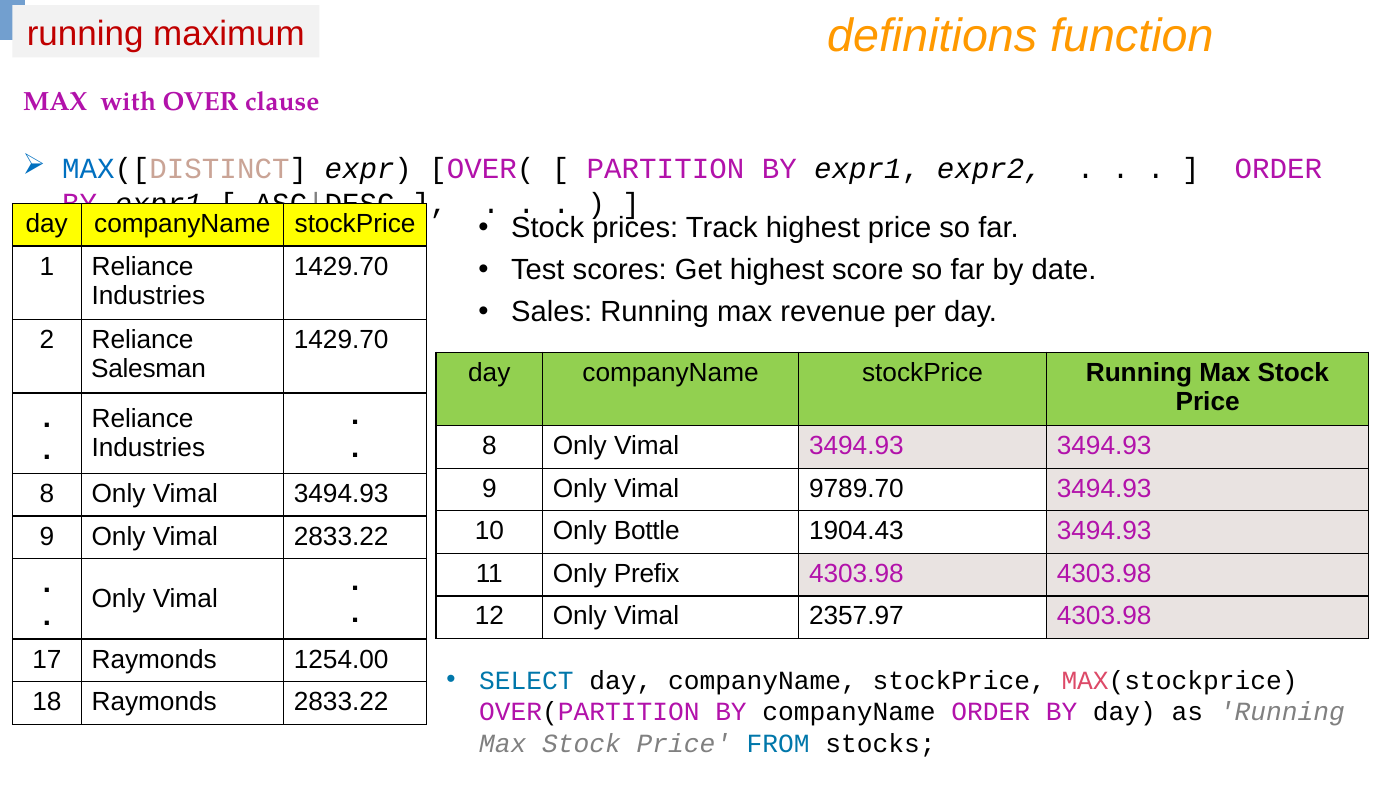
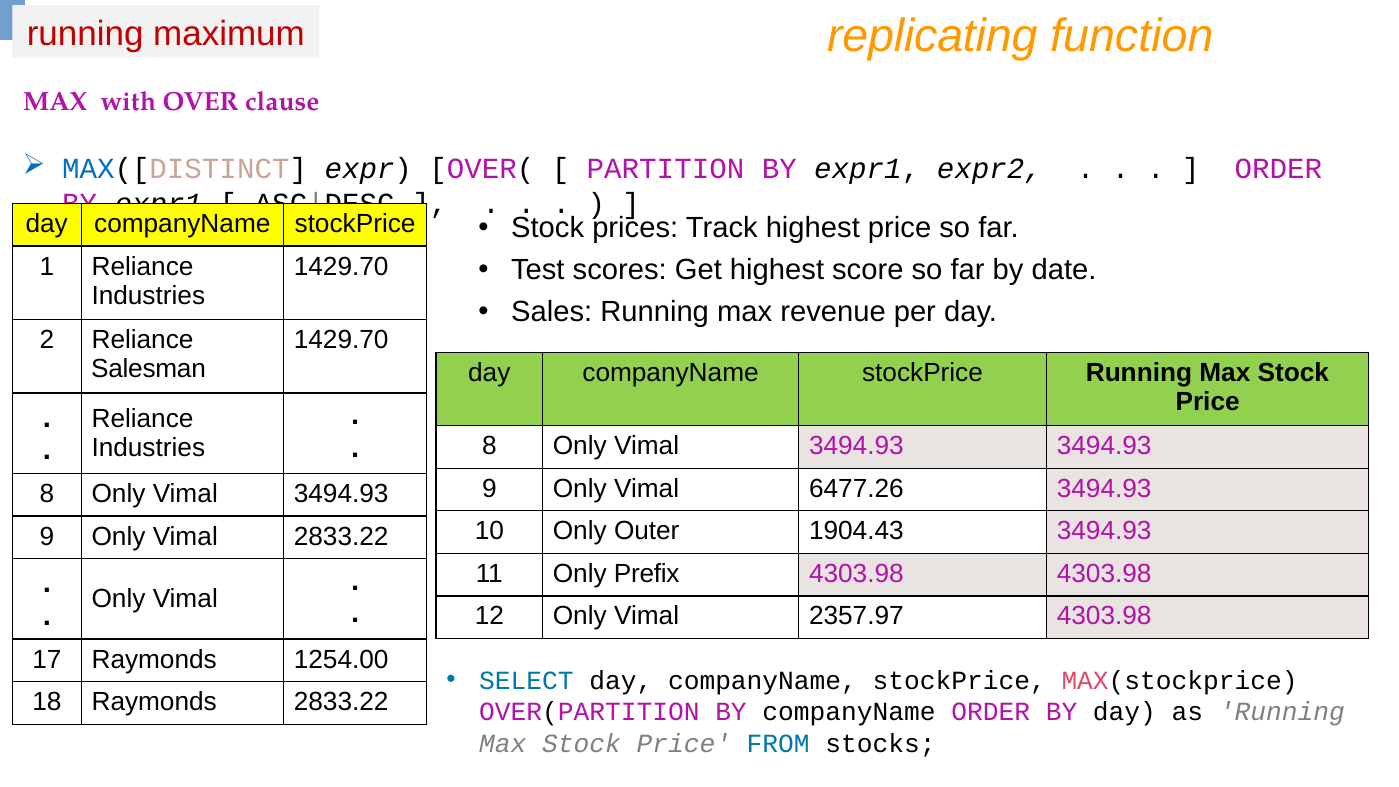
definitions: definitions -> replicating
9789.70: 9789.70 -> 6477.26
Bottle: Bottle -> Outer
